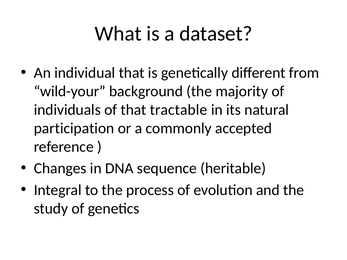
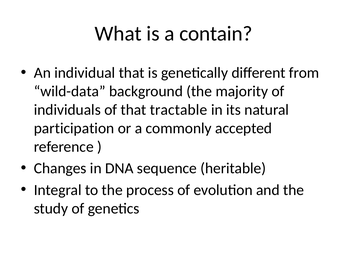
dataset: dataset -> contain
wild-your: wild-your -> wild-data
